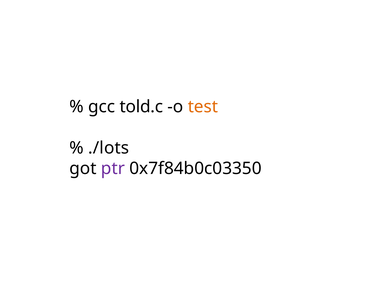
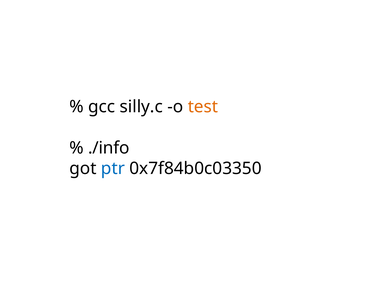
told.c: told.c -> silly.c
./lots: ./lots -> ./info
ptr colour: purple -> blue
